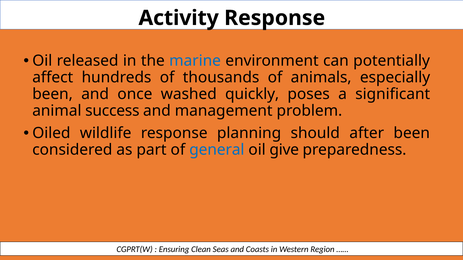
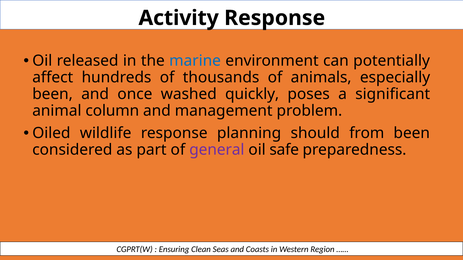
success: success -> column
after: after -> from
general colour: blue -> purple
give: give -> safe
